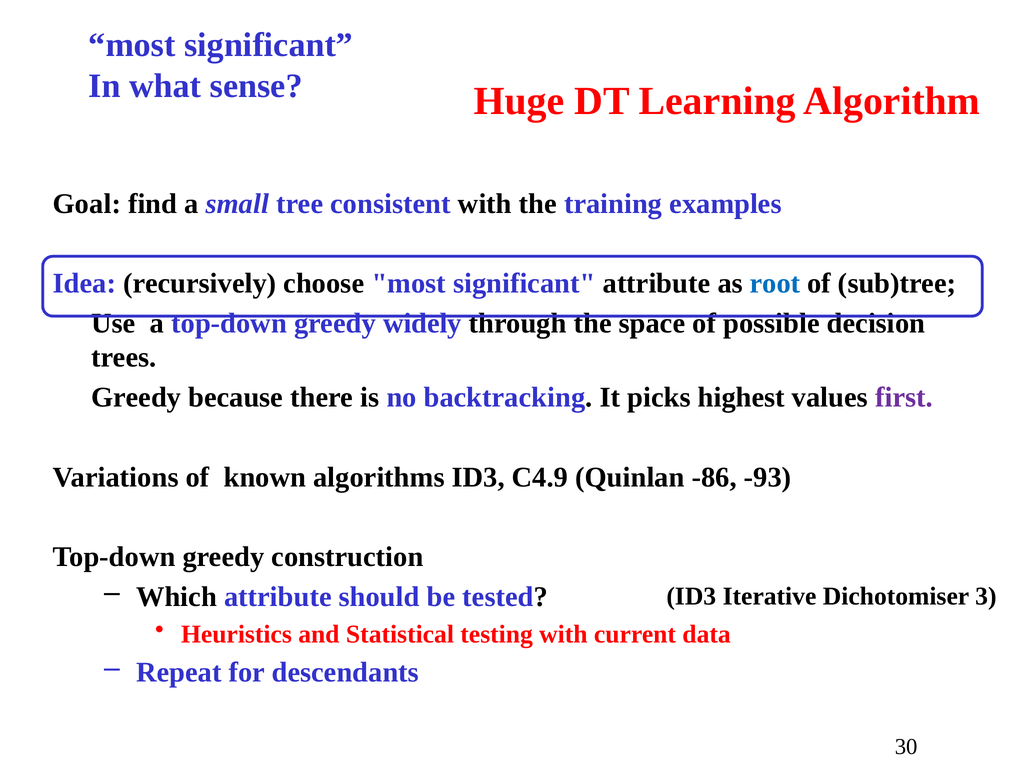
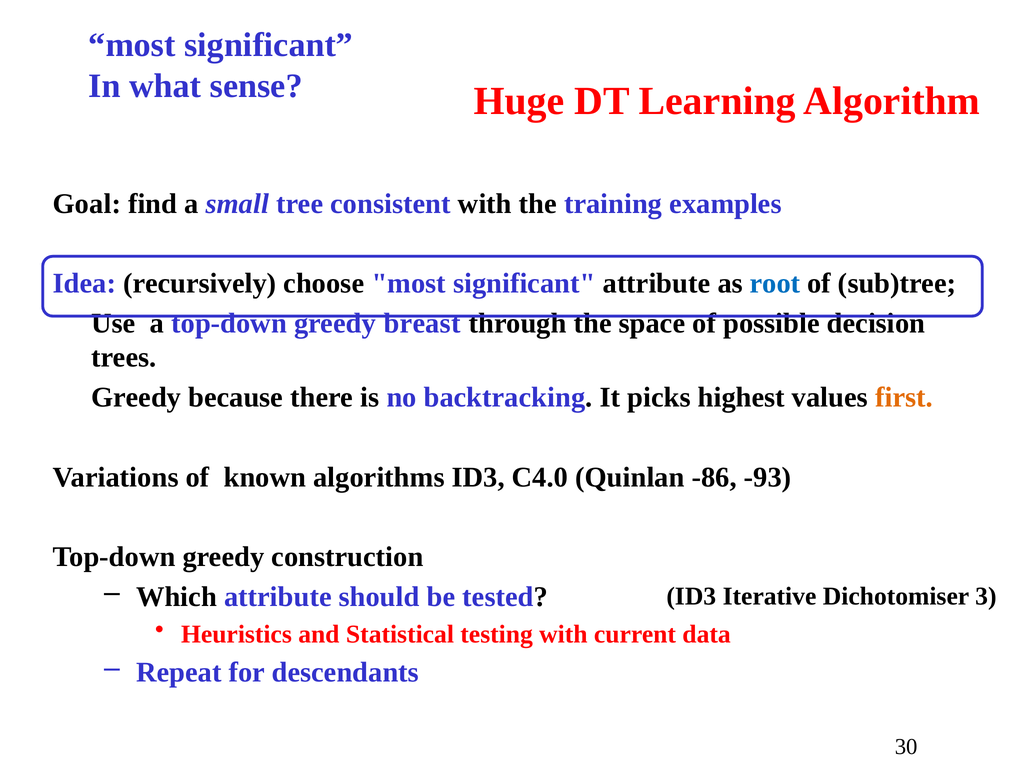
widely: widely -> breast
first colour: purple -> orange
C4.9: C4.9 -> C4.0
